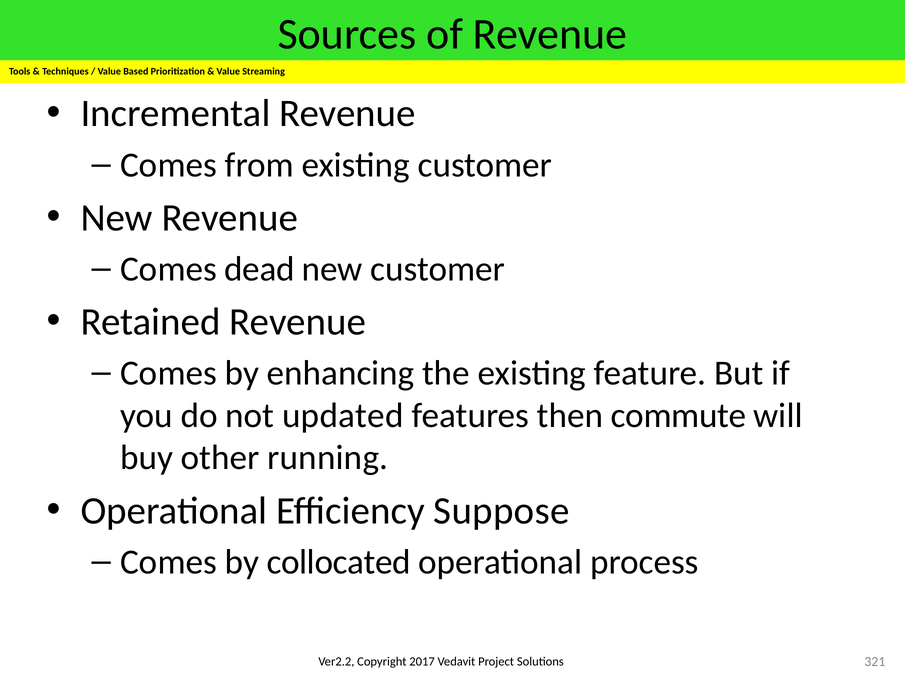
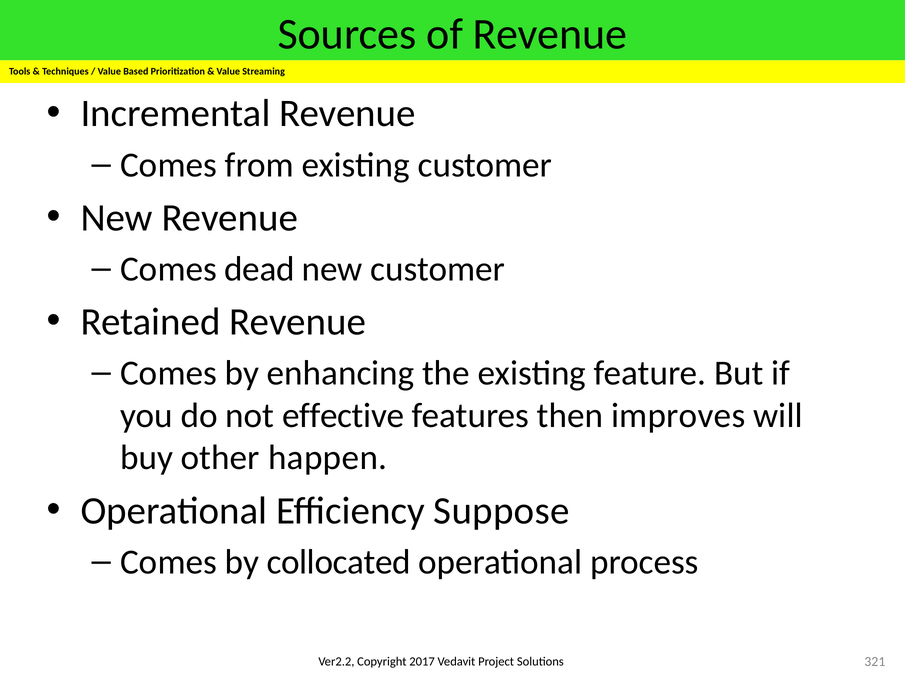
updated: updated -> effective
commute: commute -> improves
running: running -> happen
